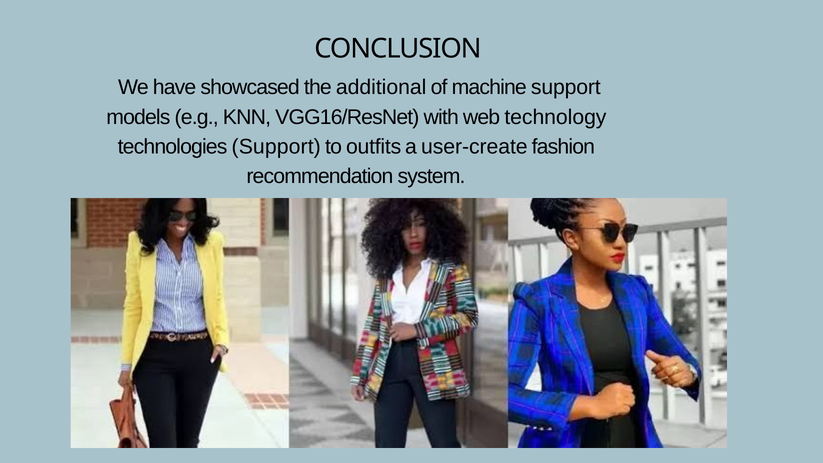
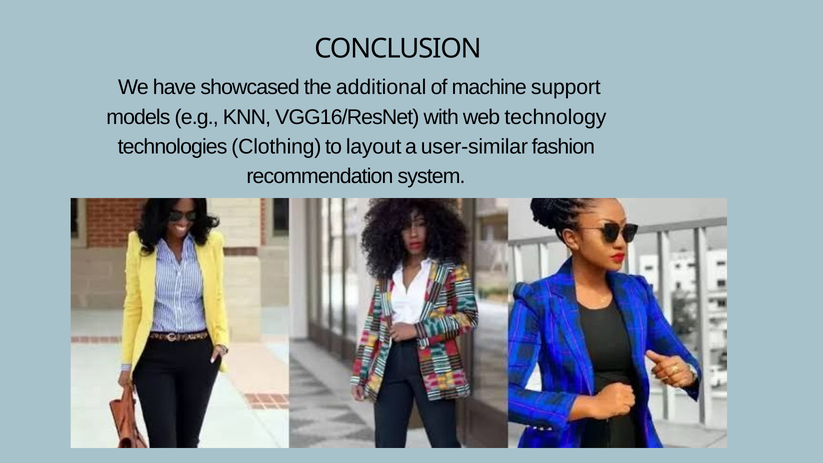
technologies Support: Support -> Clothing
outfits: outfits -> layout
user-create: user-create -> user-similar
